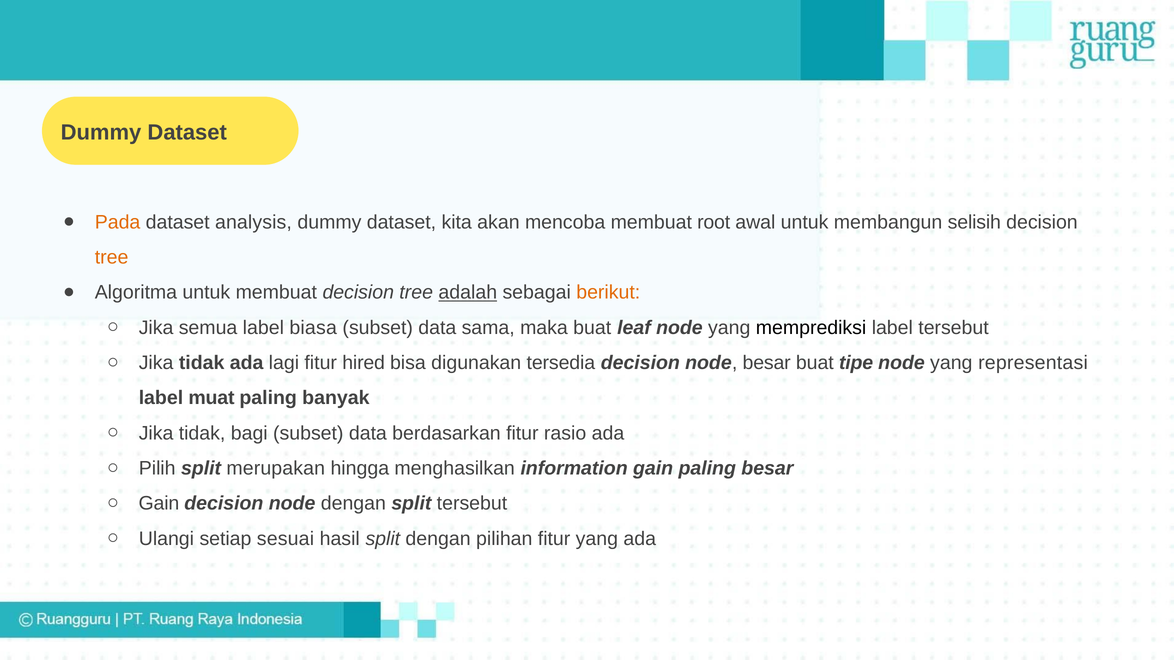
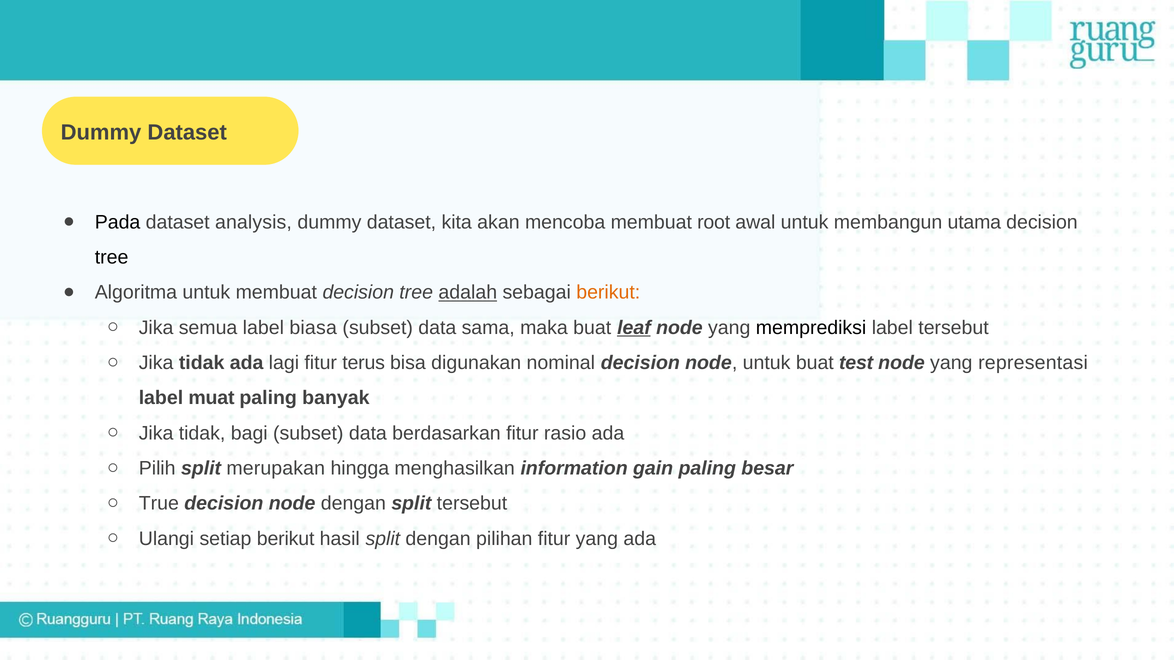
Pada colour: orange -> black
selisih: selisih -> utama
tree at (112, 257) colour: orange -> black
leaf underline: none -> present
hired: hired -> terus
tersedia: tersedia -> nominal
node besar: besar -> untuk
tipe: tipe -> test
Gain at (159, 504): Gain -> True
setiap sesuai: sesuai -> berikut
